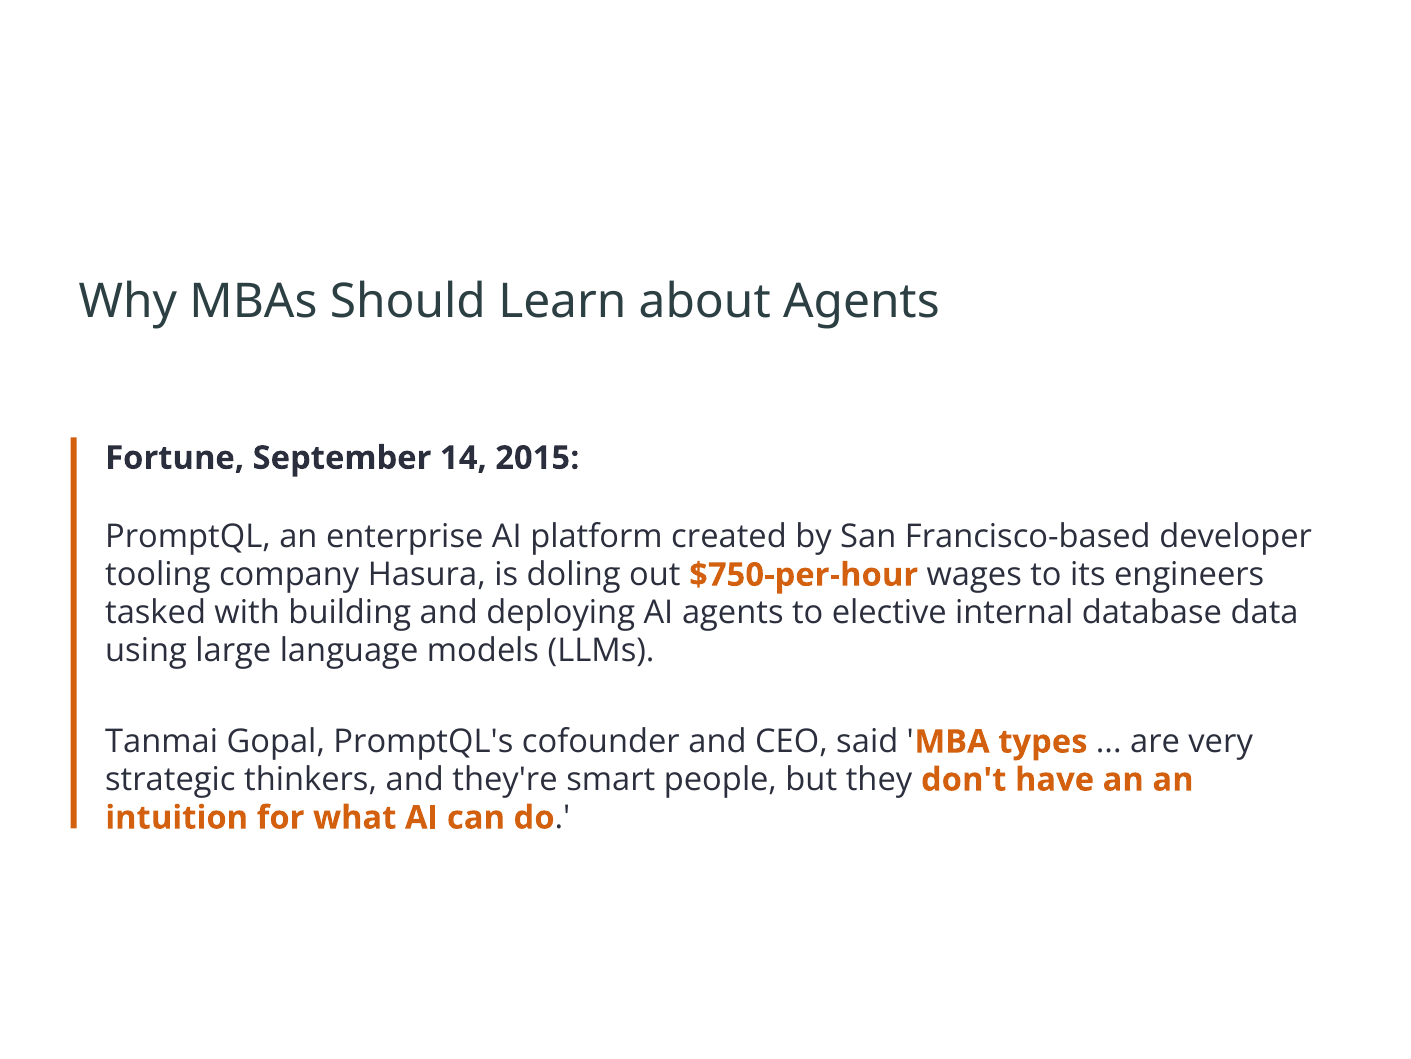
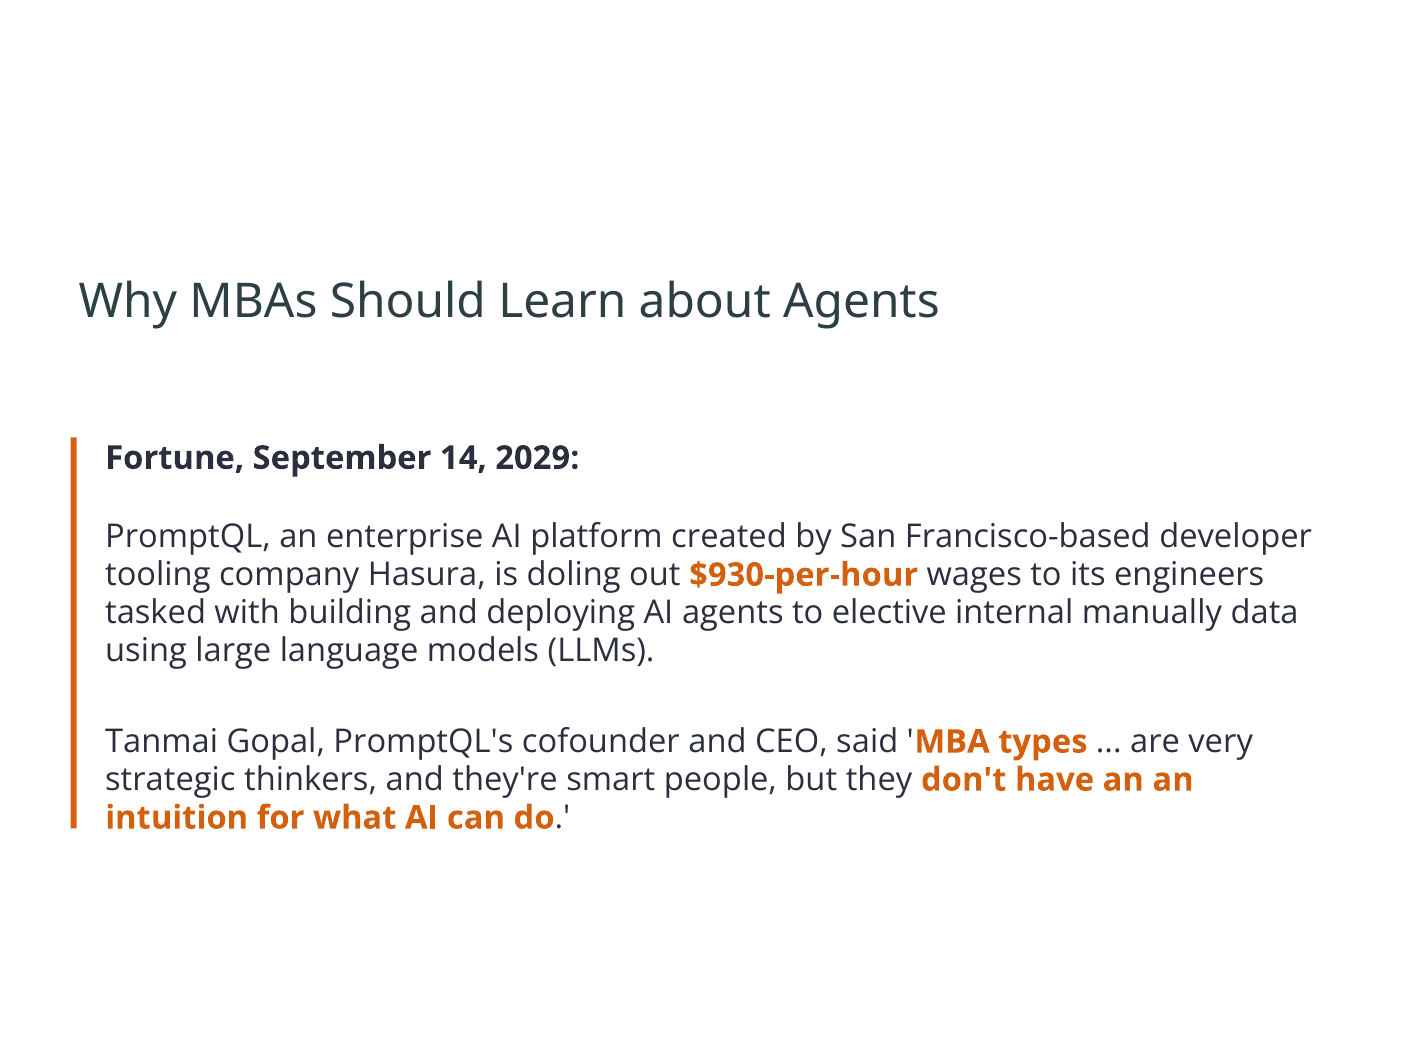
2015: 2015 -> 2029
$750-per-hour: $750-per-hour -> $930-per-hour
database: database -> manually
